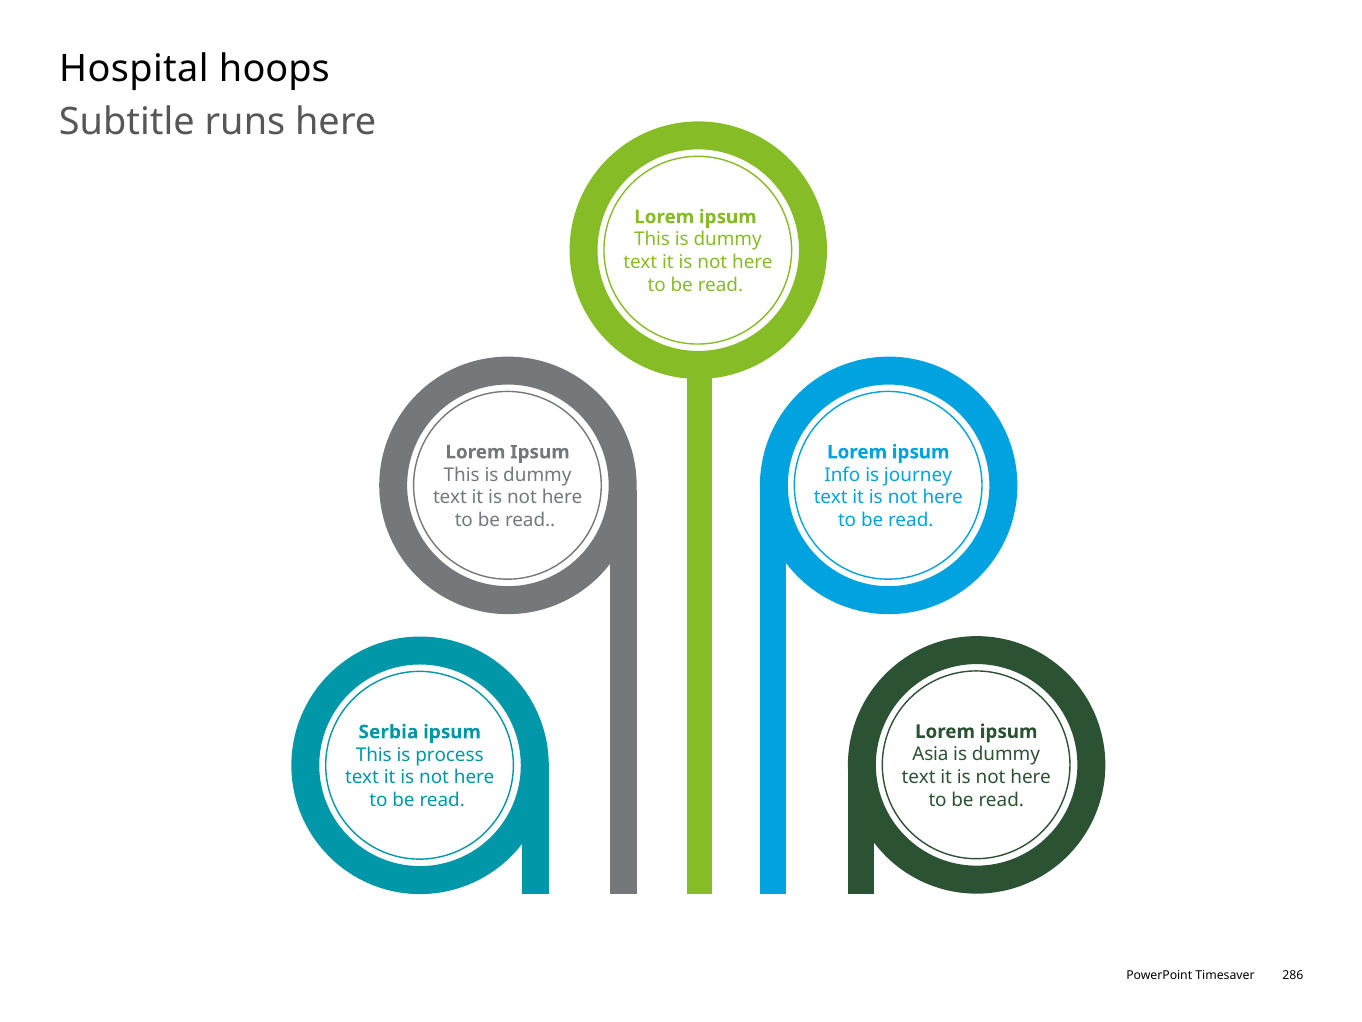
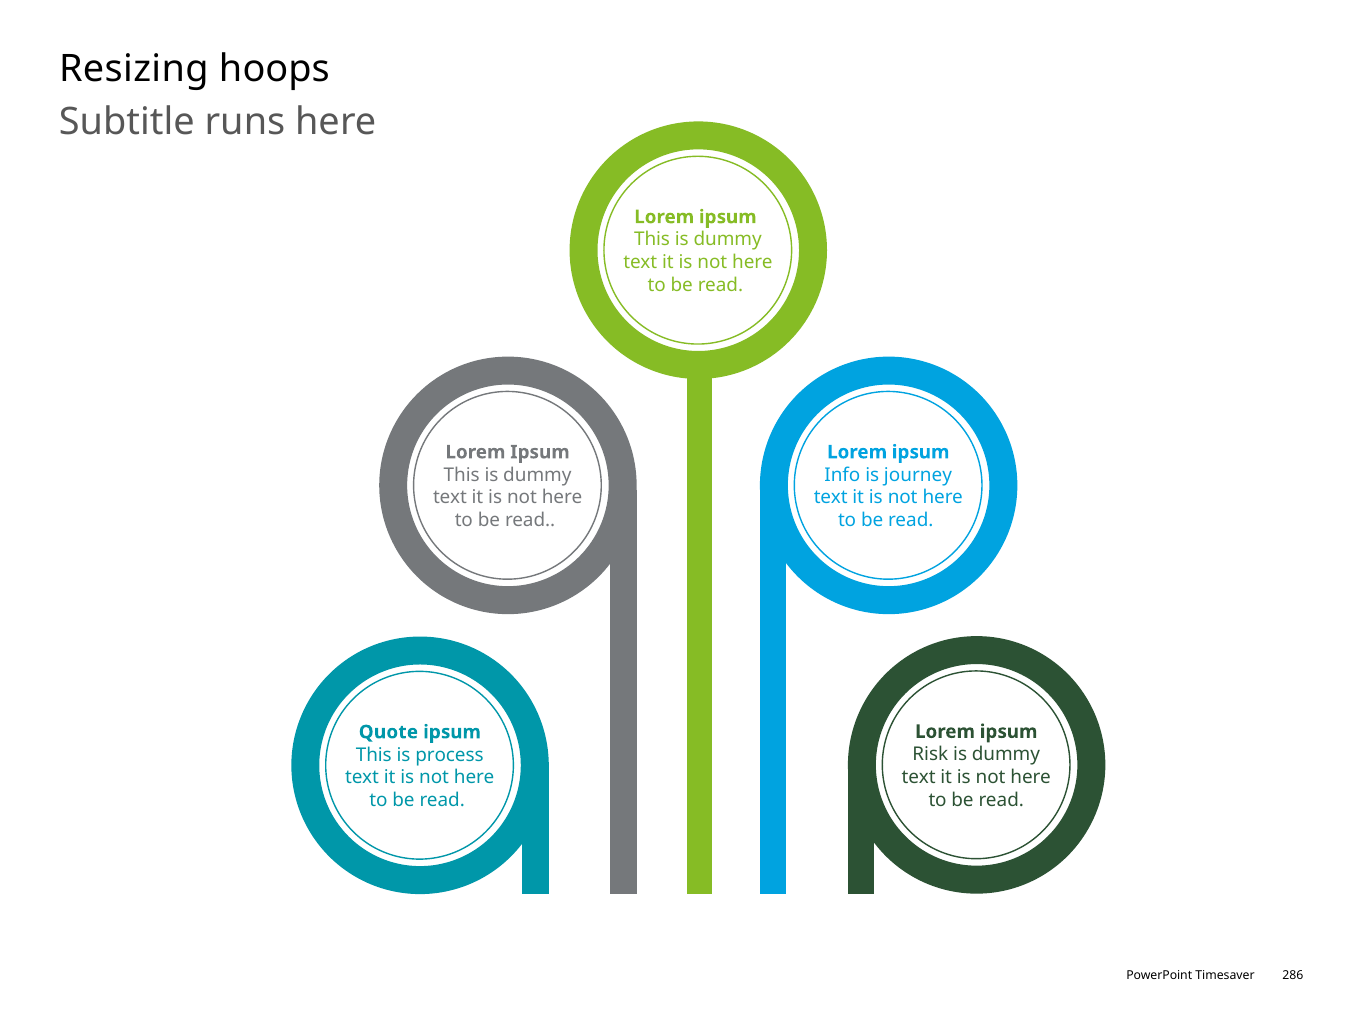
Hospital: Hospital -> Resizing
Serbia: Serbia -> Quote
Asia: Asia -> Risk
